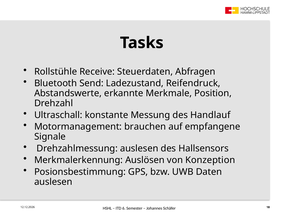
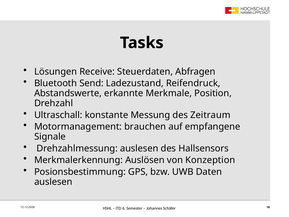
Rollstühle: Rollstühle -> Lösungen
Handlauf: Handlauf -> Zeitraum
